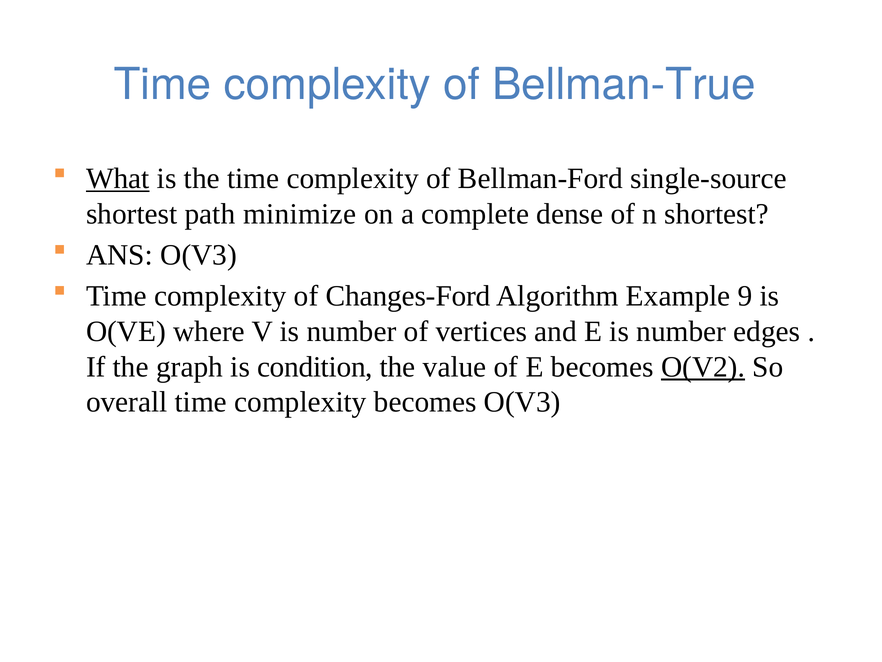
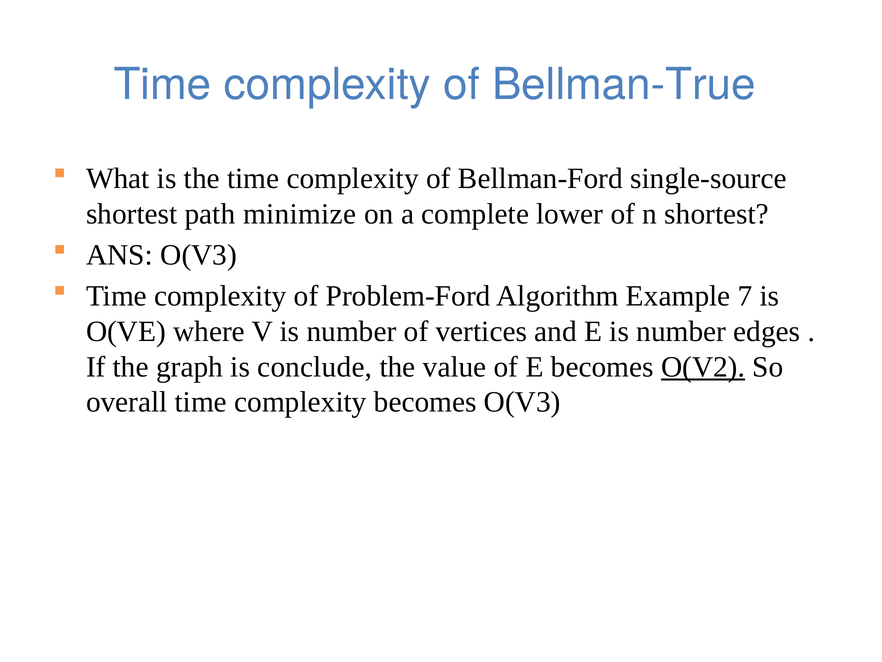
What underline: present -> none
dense: dense -> lower
Changes-Ford: Changes-Ford -> Problem-Ford
9: 9 -> 7
condition: condition -> conclude
